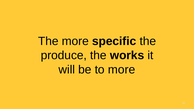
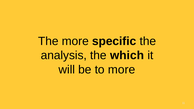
produce: produce -> analysis
works: works -> which
